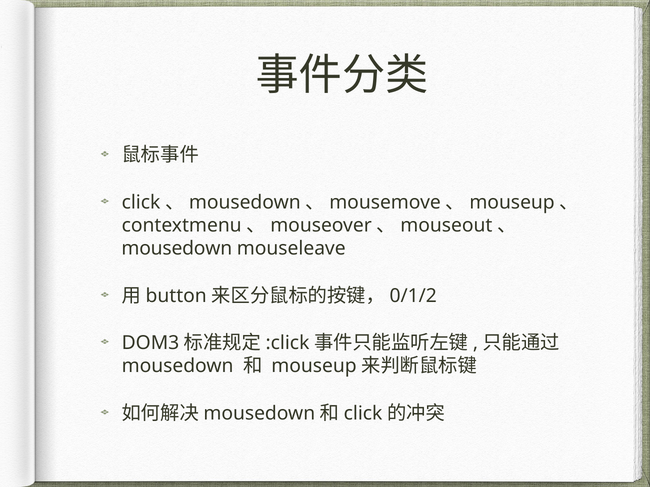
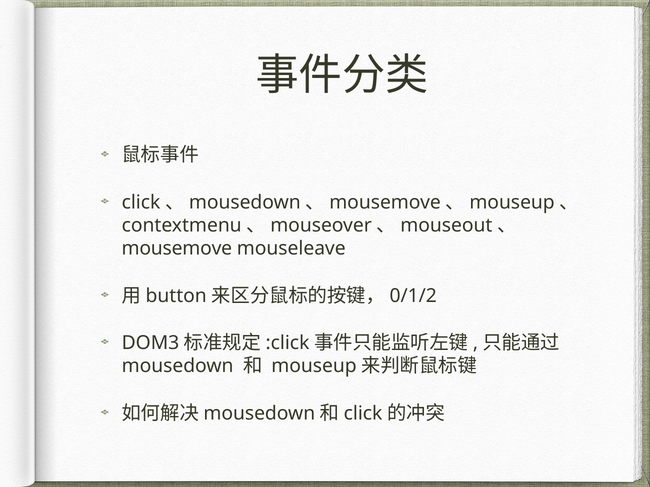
mousedown at (177, 249): mousedown -> mousemove
